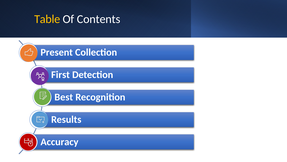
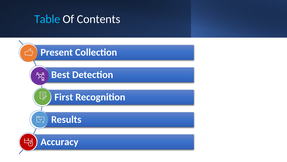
Table colour: yellow -> light blue
First: First -> Best
Best: Best -> First
